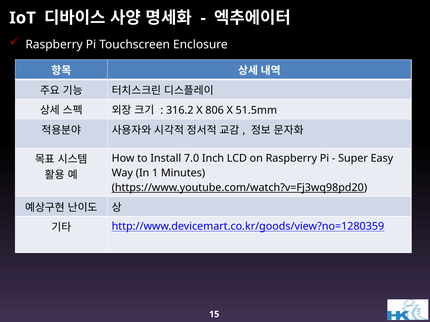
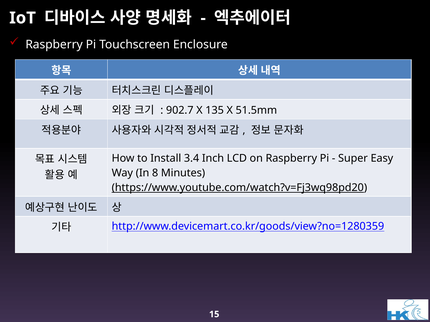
316.2: 316.2 -> 902.7
806: 806 -> 135
7.0: 7.0 -> 3.4
1: 1 -> 8
